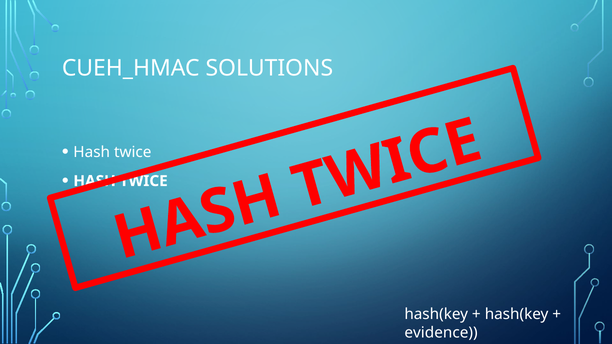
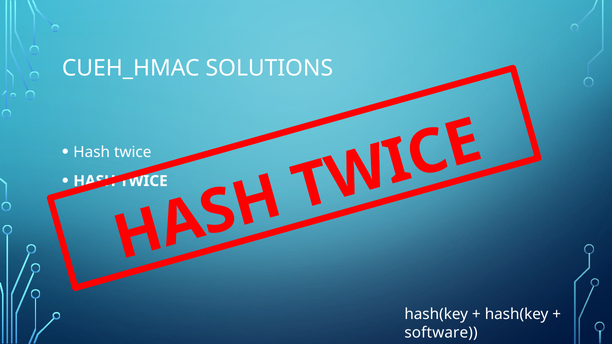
evidence: evidence -> software
